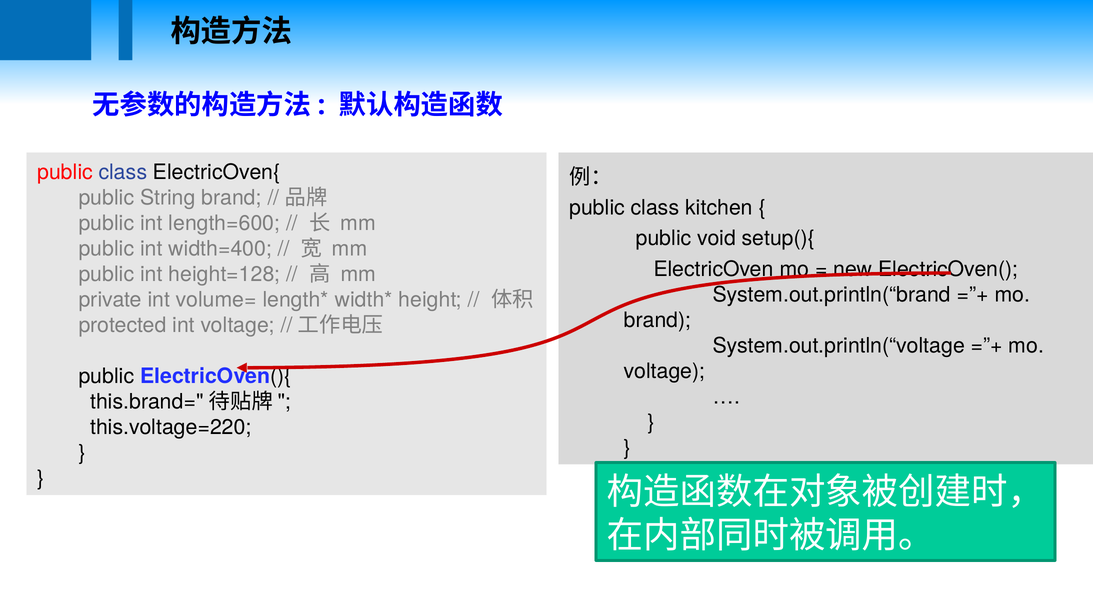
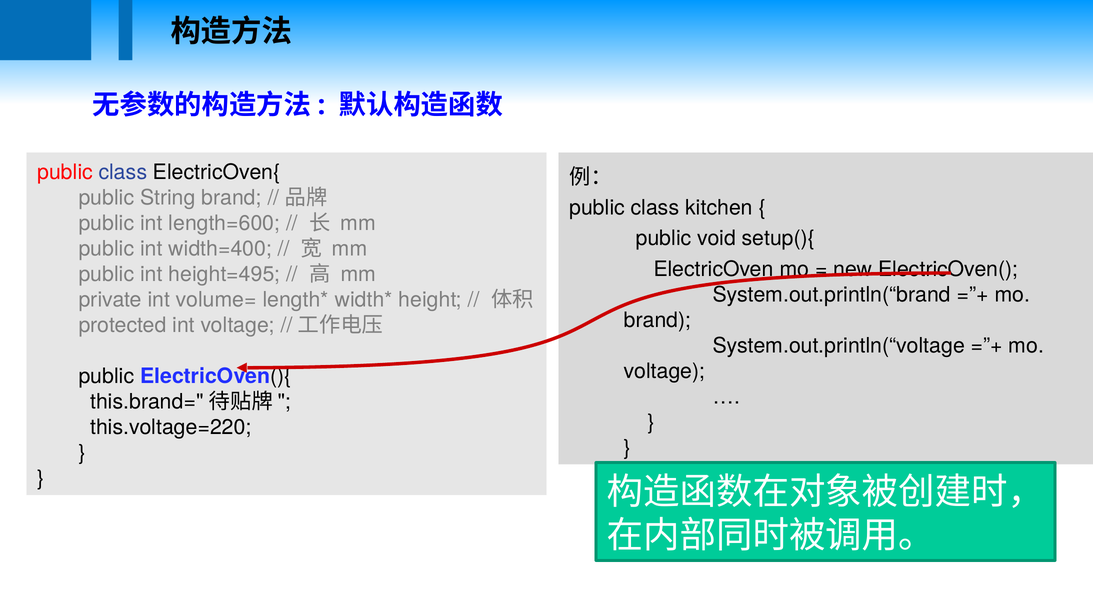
height=128: height=128 -> height=495
